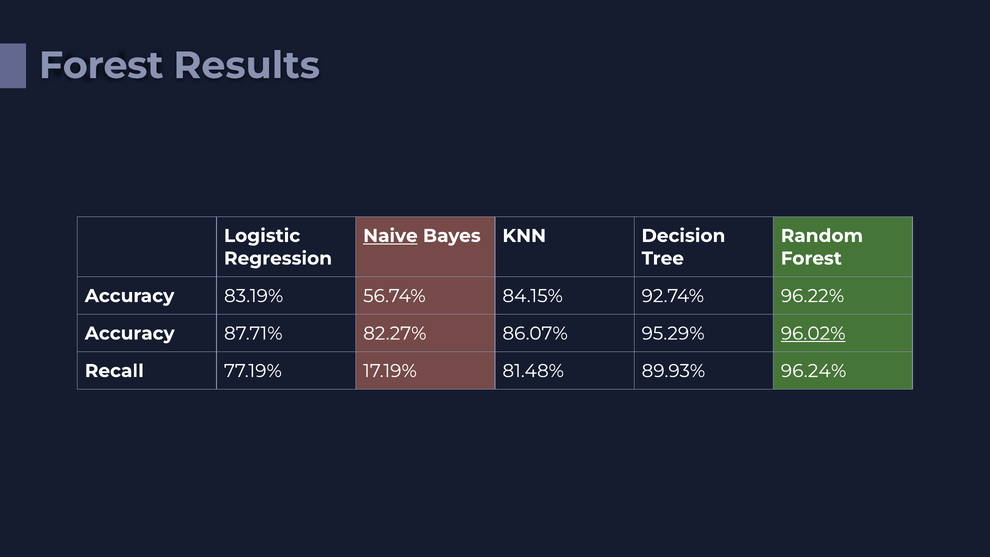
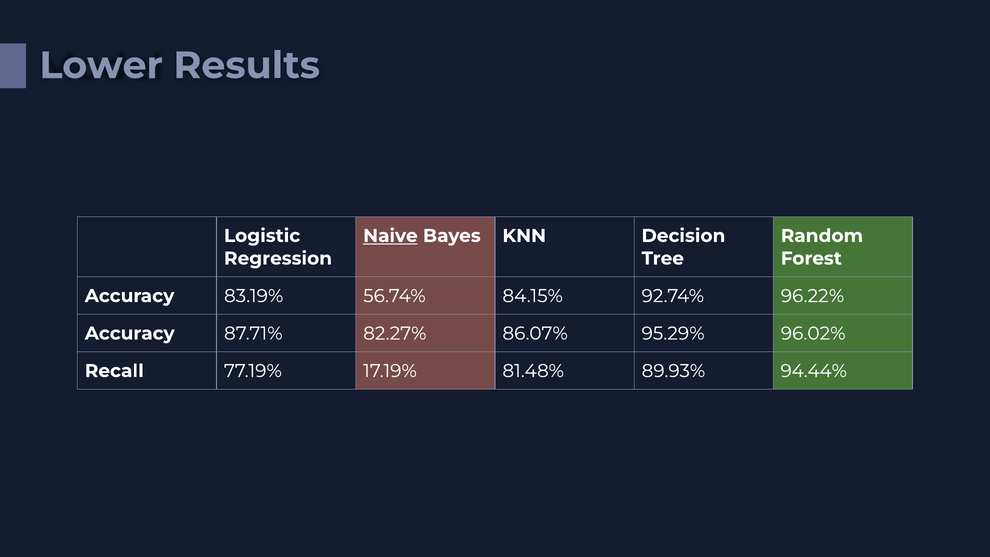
Forest at (101, 66): Forest -> Lower
96.02% underline: present -> none
96.24%: 96.24% -> 94.44%
